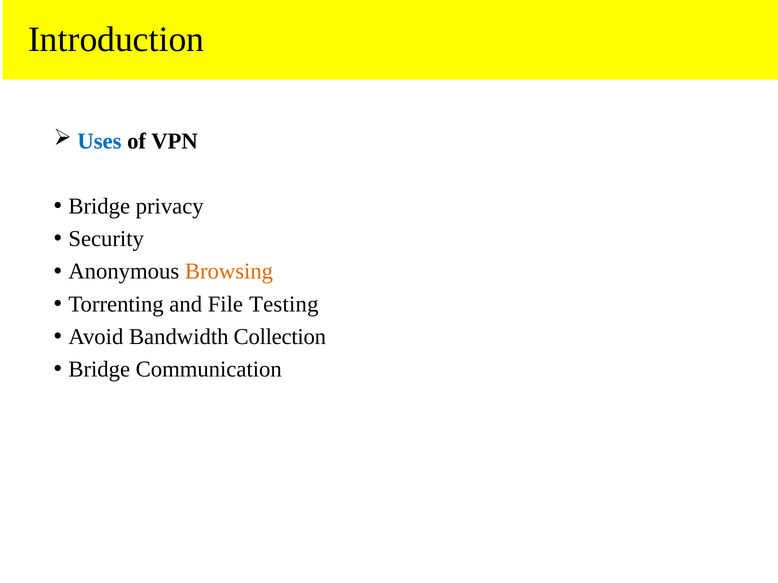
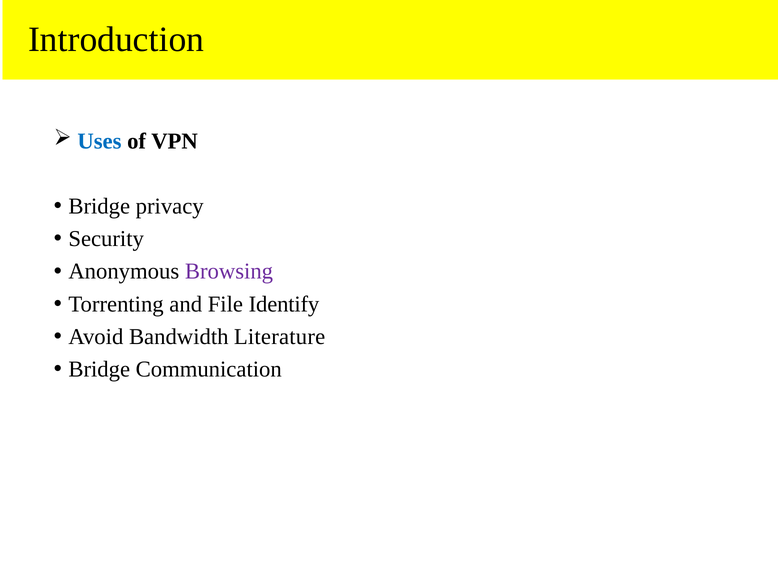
Browsing colour: orange -> purple
Testing: Testing -> Identify
Collection: Collection -> Literature
